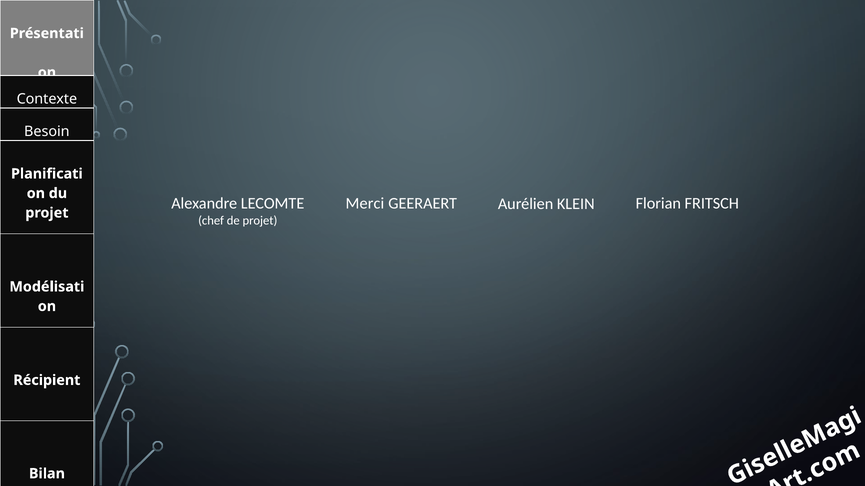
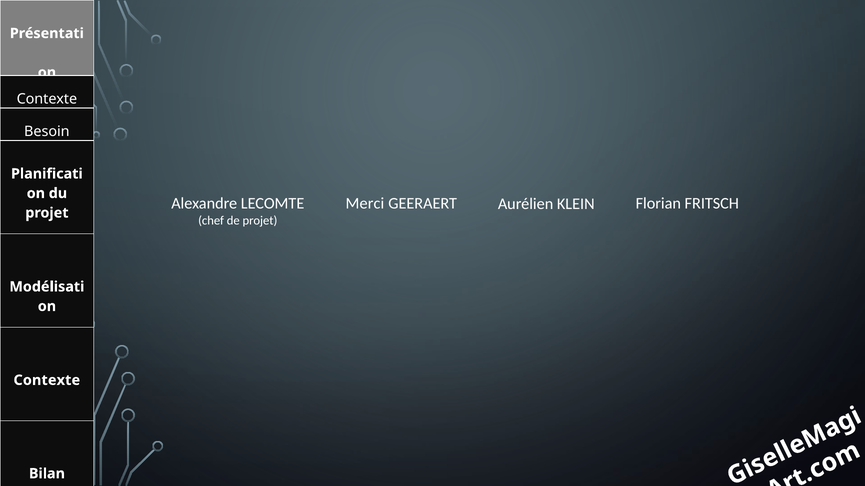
Récipient at (47, 381): Récipient -> Contexte
